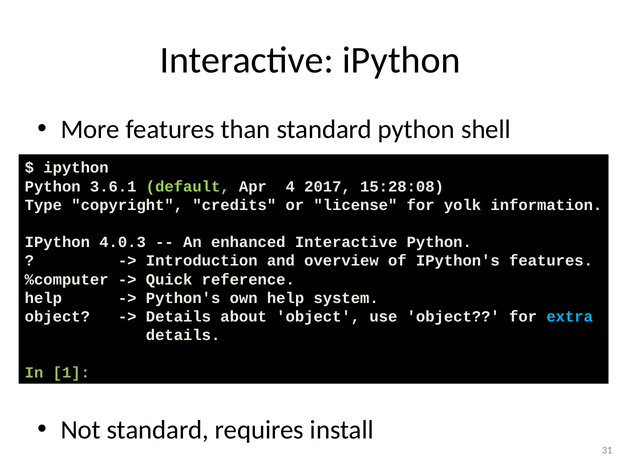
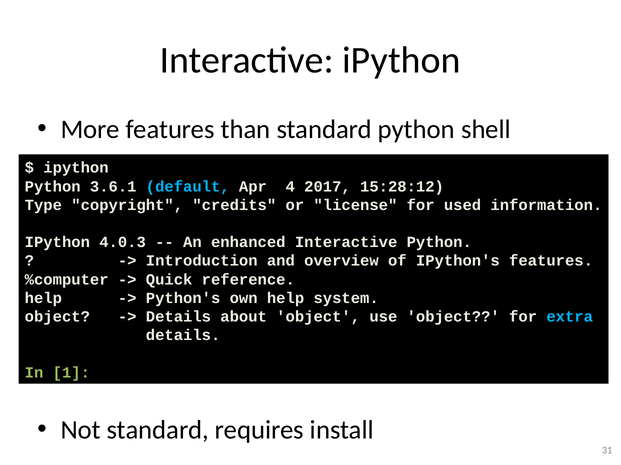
default colour: light green -> light blue
15:28:08: 15:28:08 -> 15:28:12
yolk: yolk -> used
